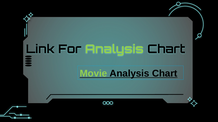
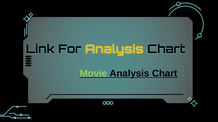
Analysis at (114, 49) colour: light green -> yellow
